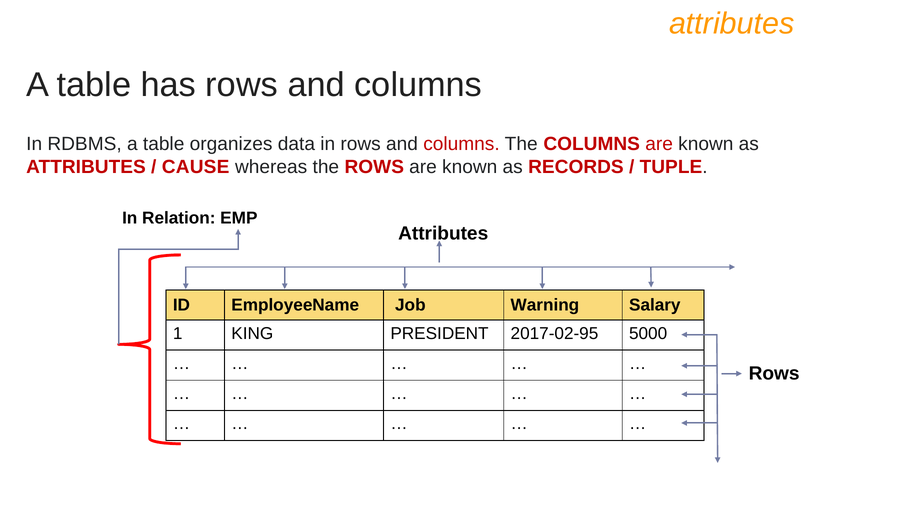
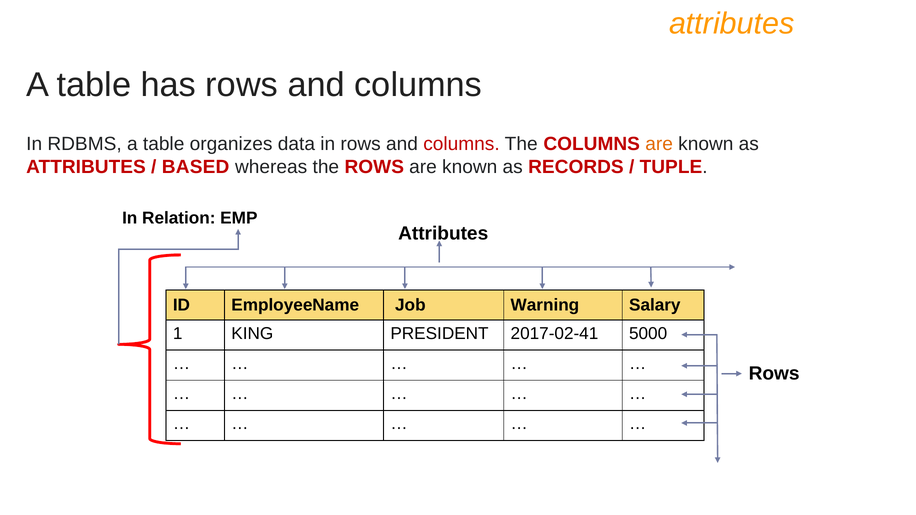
are at (659, 144) colour: red -> orange
CAUSE: CAUSE -> BASED
2017-02-95: 2017-02-95 -> 2017-02-41
